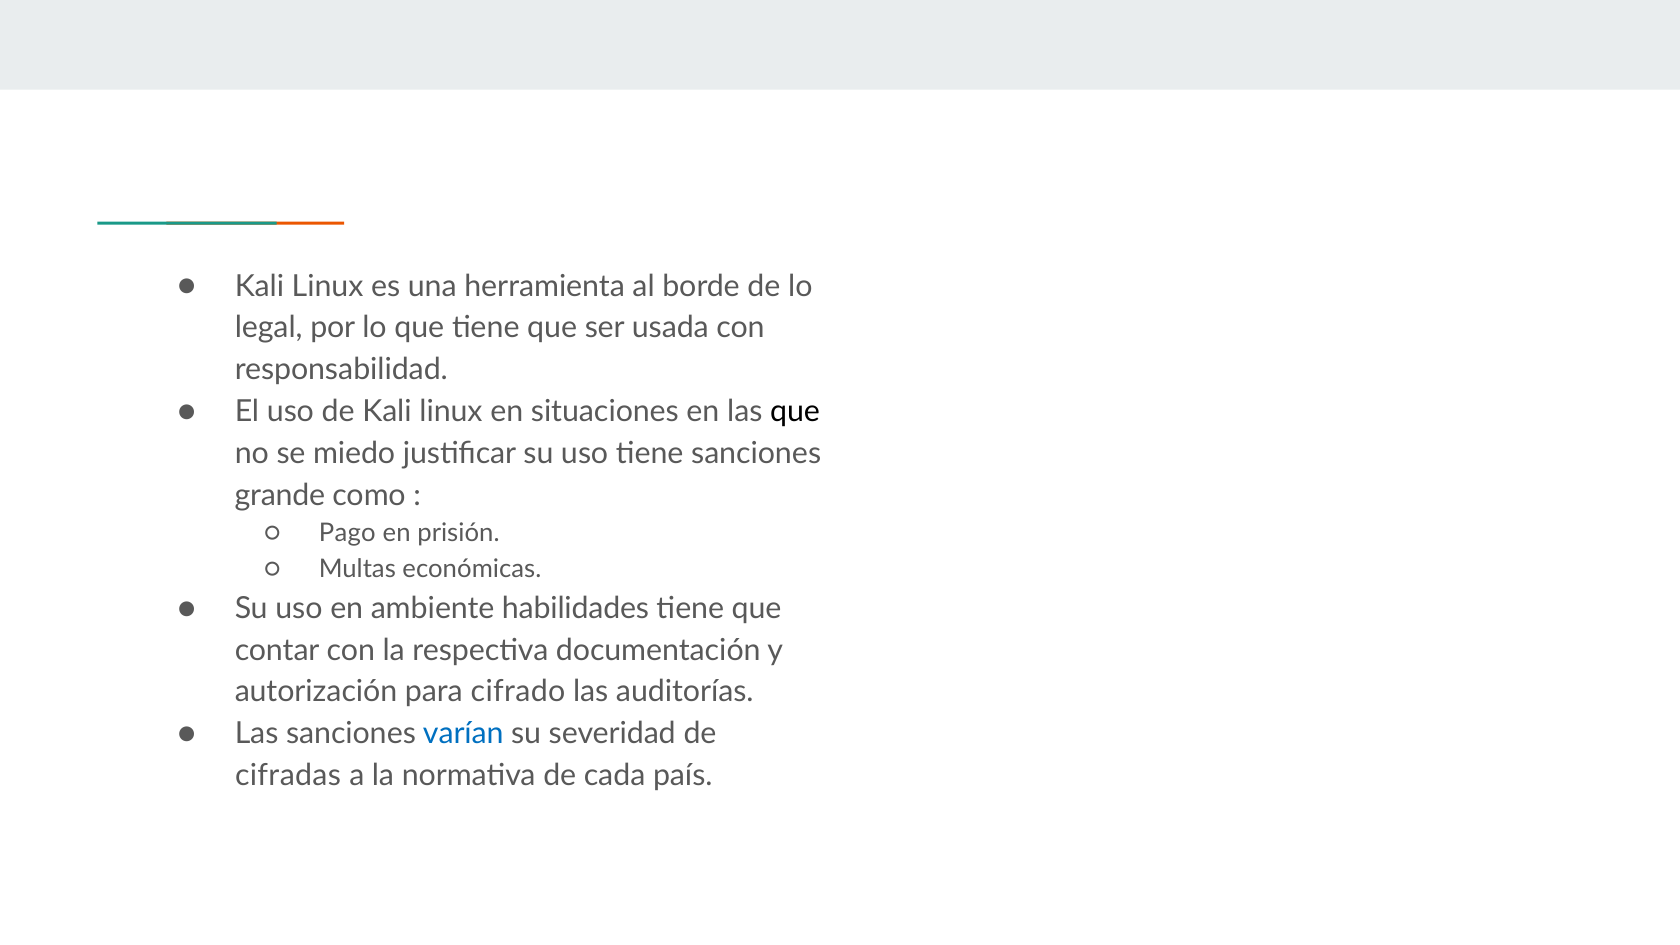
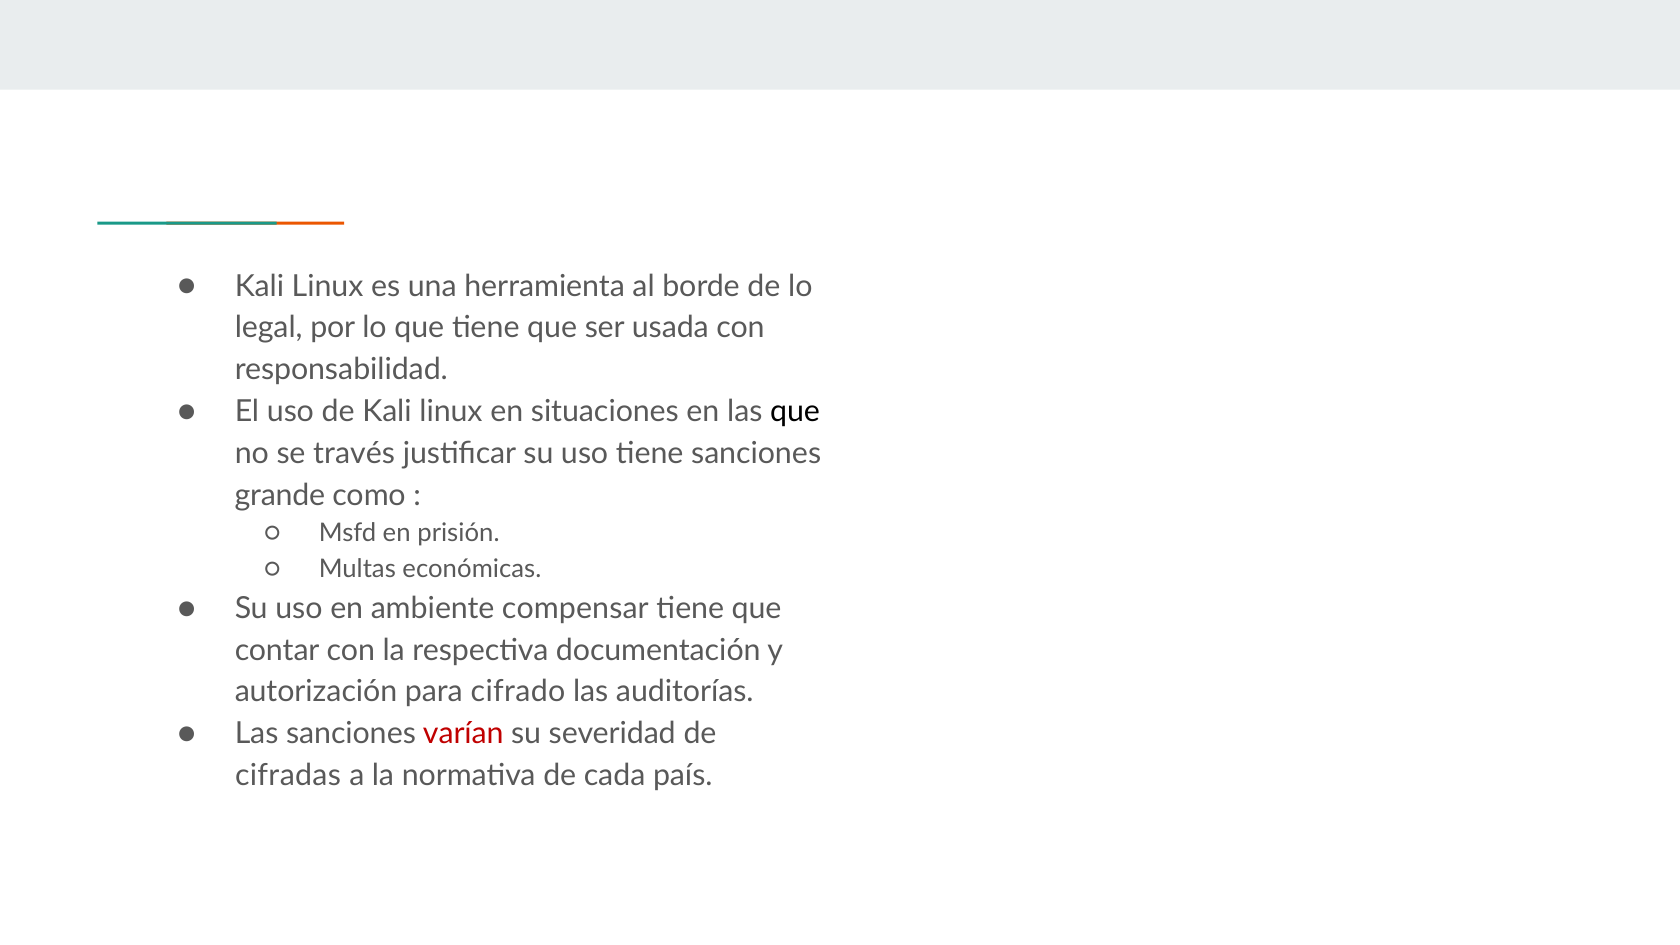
miedo: miedo -> través
Pago: Pago -> Msfd
habilidades: habilidades -> compensar
varían colour: blue -> red
